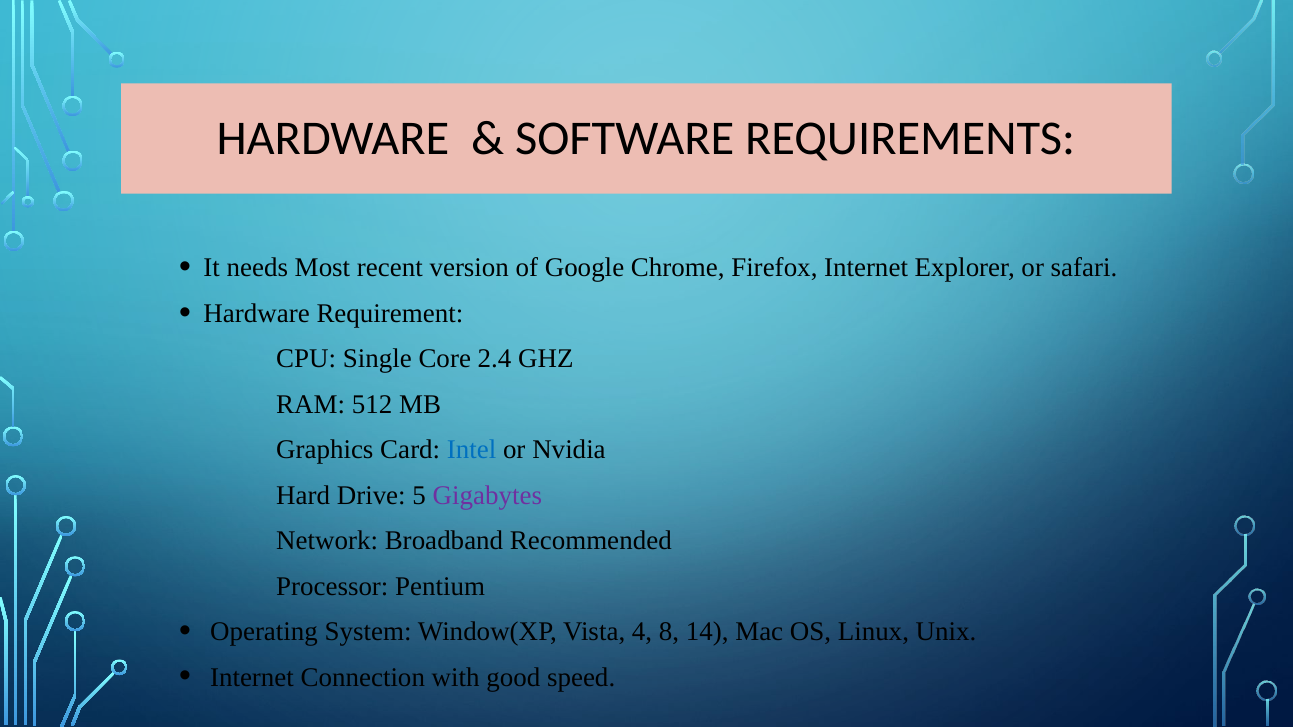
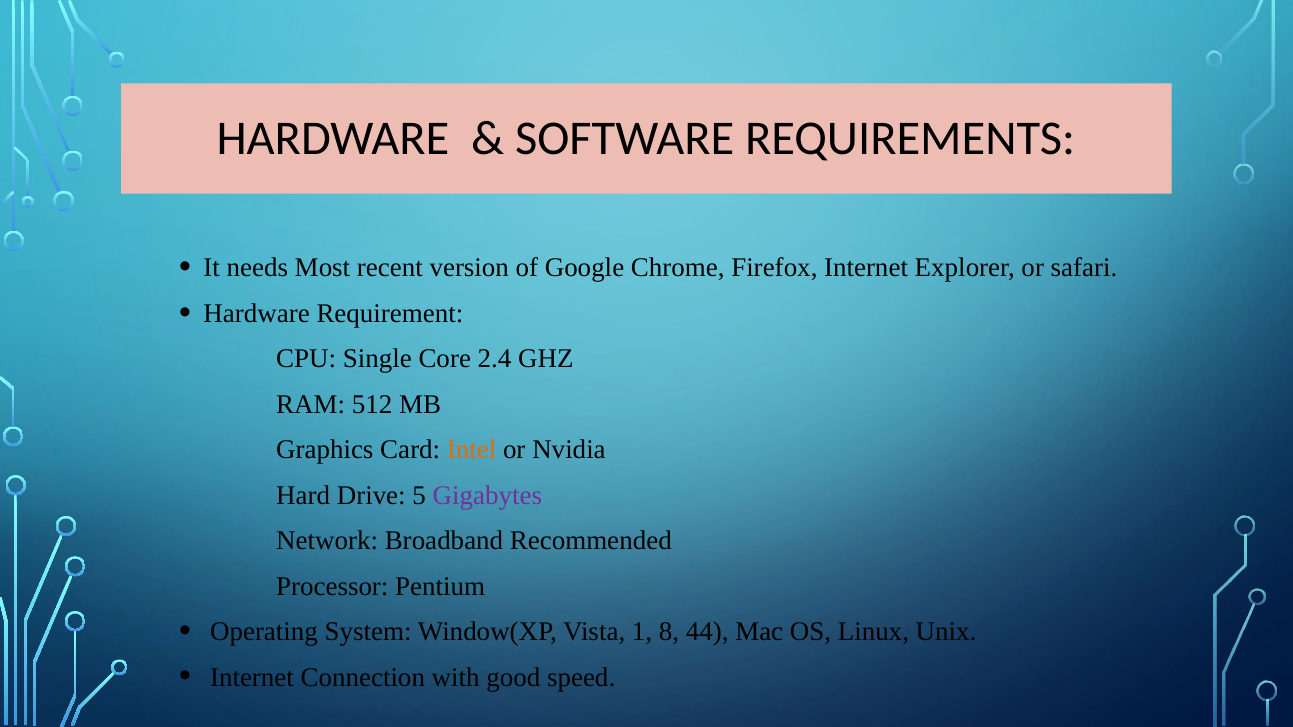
Intel colour: blue -> orange
4: 4 -> 1
14: 14 -> 44
